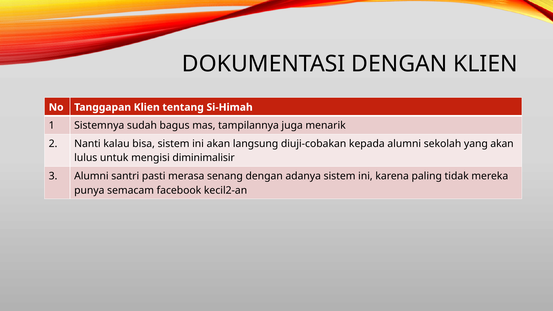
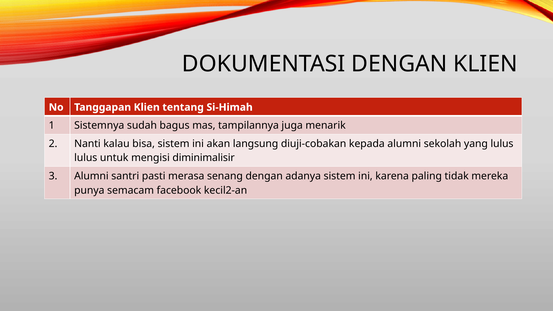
yang akan: akan -> lulus
